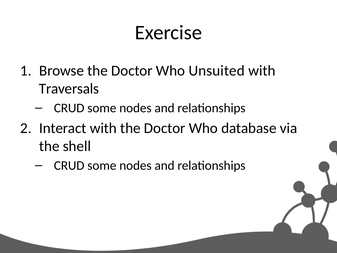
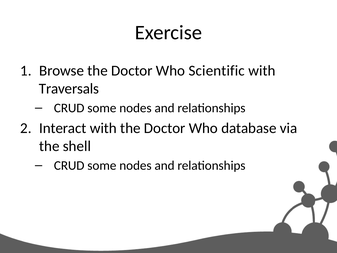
Unsuited: Unsuited -> Scientific
